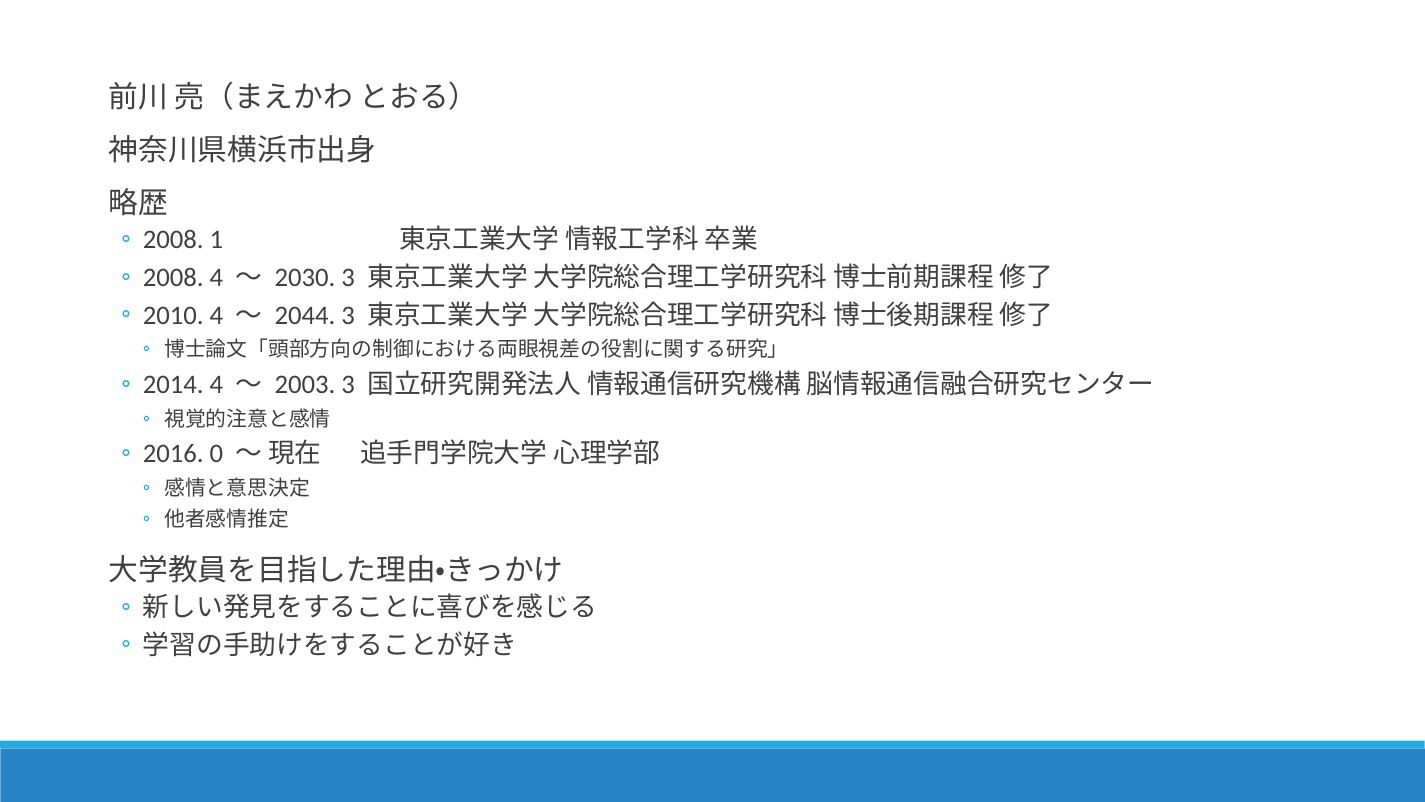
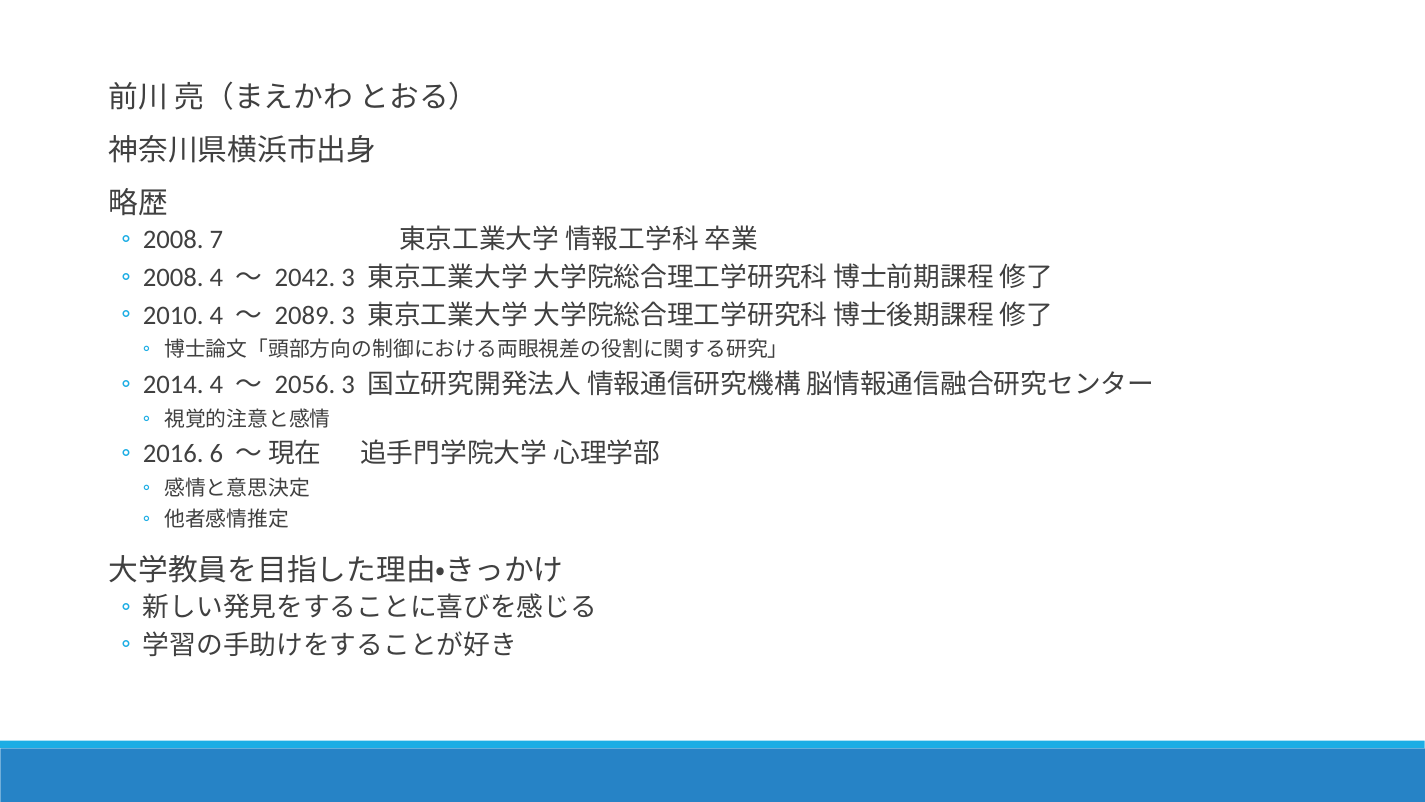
1: 1 -> 7
2030: 2030 -> 2042
2044: 2044 -> 2089
2003: 2003 -> 2056
0: 0 -> 6
